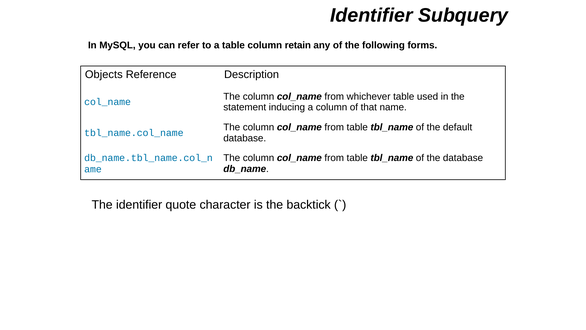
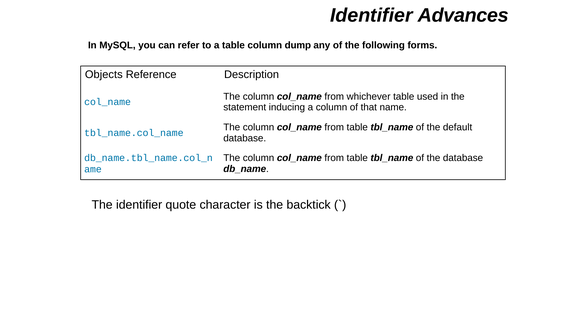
Subquery: Subquery -> Advances
retain: retain -> dump
